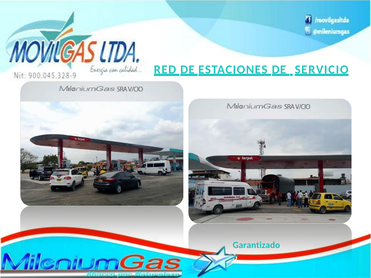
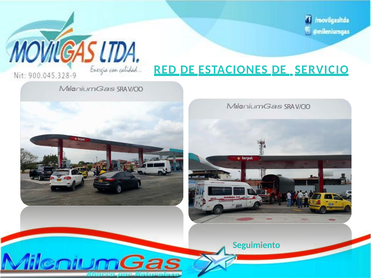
Garantizado: Garantizado -> Seguimiento
